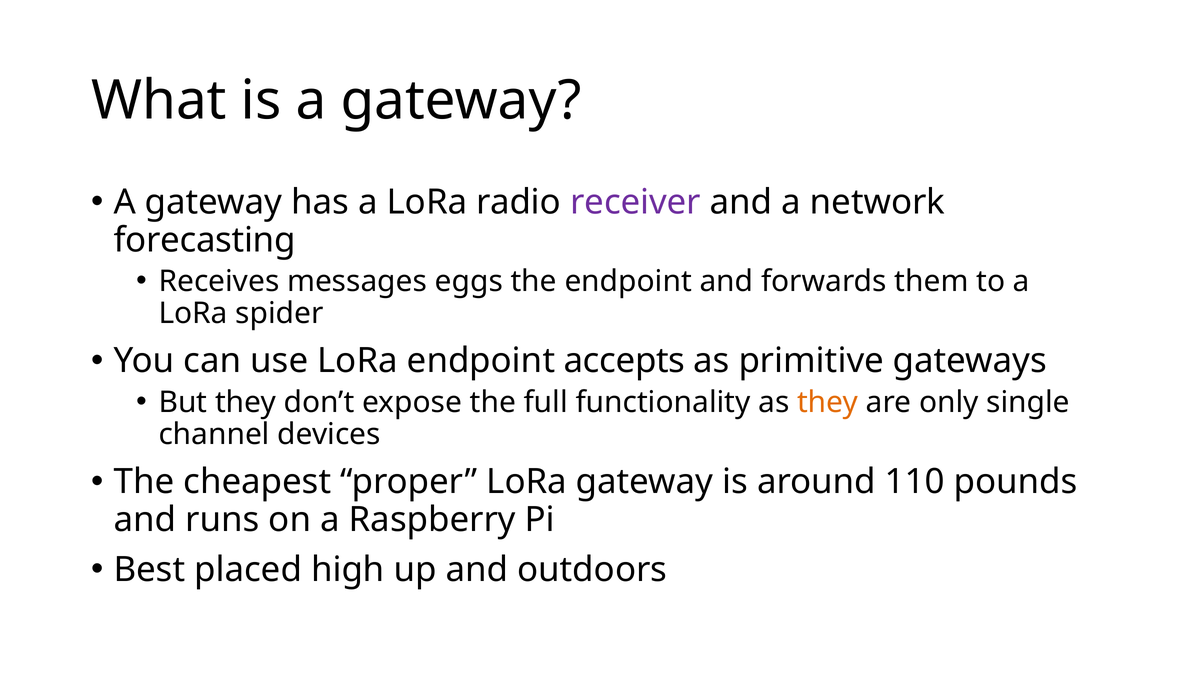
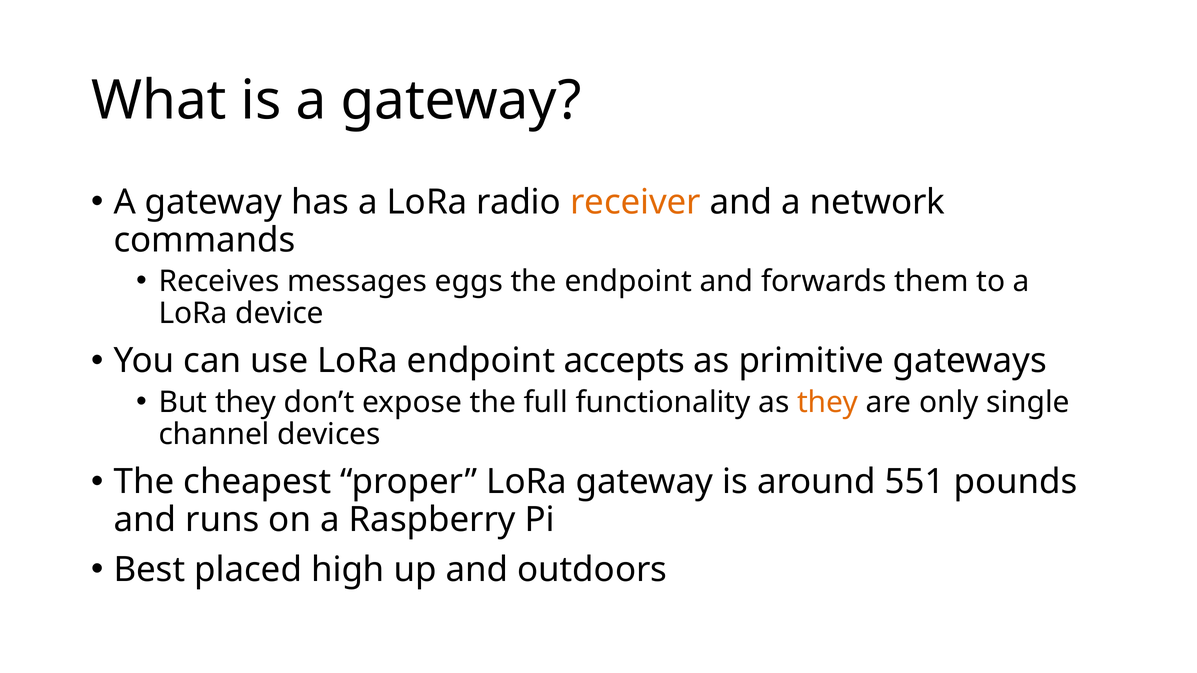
receiver colour: purple -> orange
forecasting: forecasting -> commands
spider: spider -> device
110: 110 -> 551
